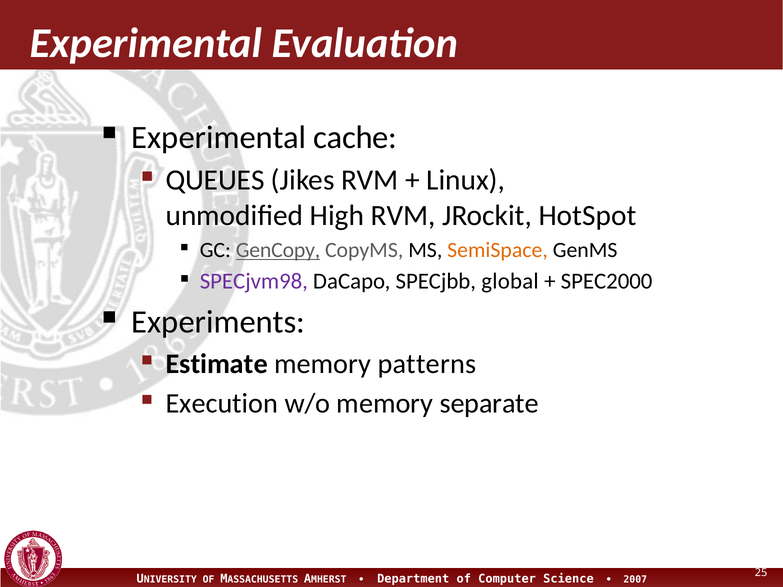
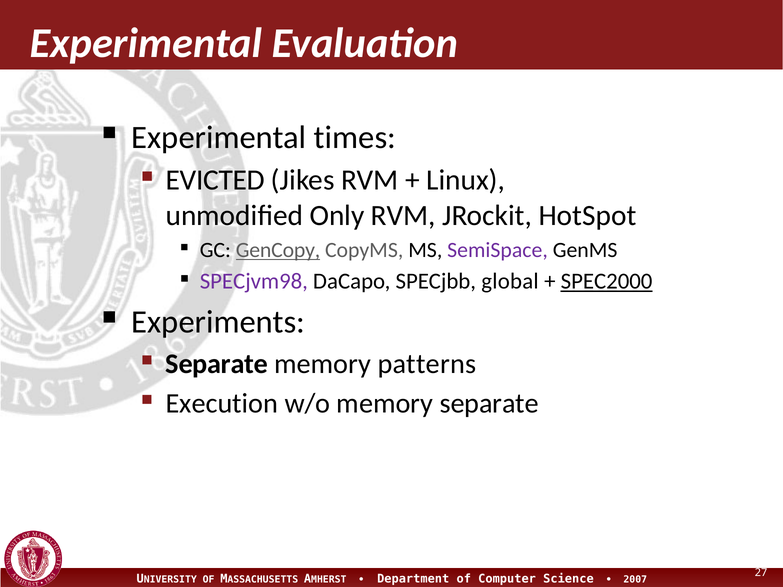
cache: cache -> times
QUEUES: QUEUES -> EVICTED
High: High -> Only
SemiSpace colour: orange -> purple
SPEC2000 underline: none -> present
Estimate at (217, 364): Estimate -> Separate
25: 25 -> 27
